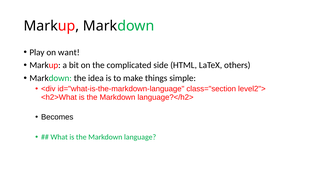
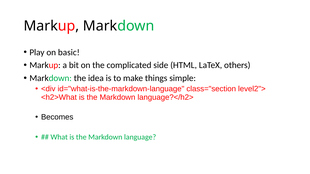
want: want -> basic
